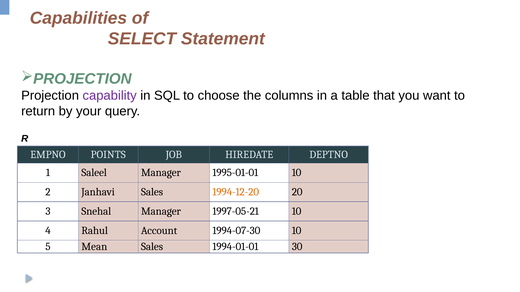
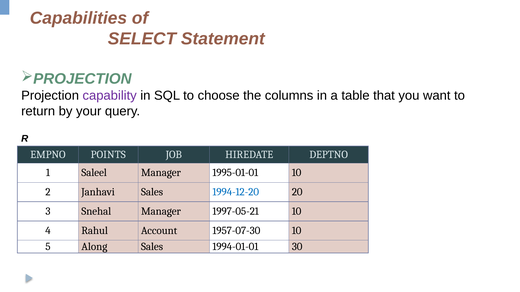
1994-12-20 colour: orange -> blue
1994-07-30: 1994-07-30 -> 1957-07-30
Mean: Mean -> Along
